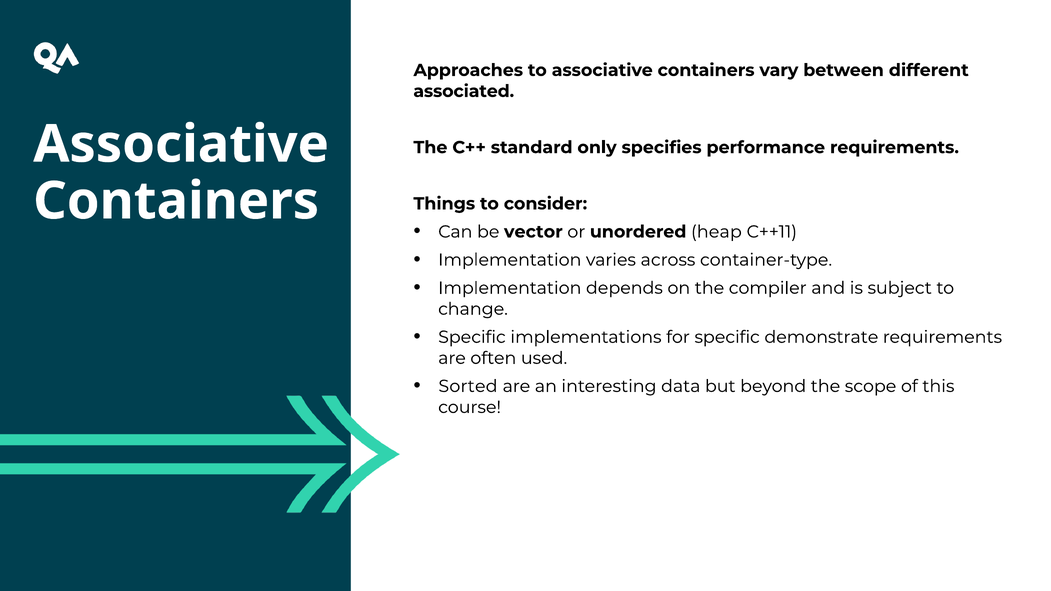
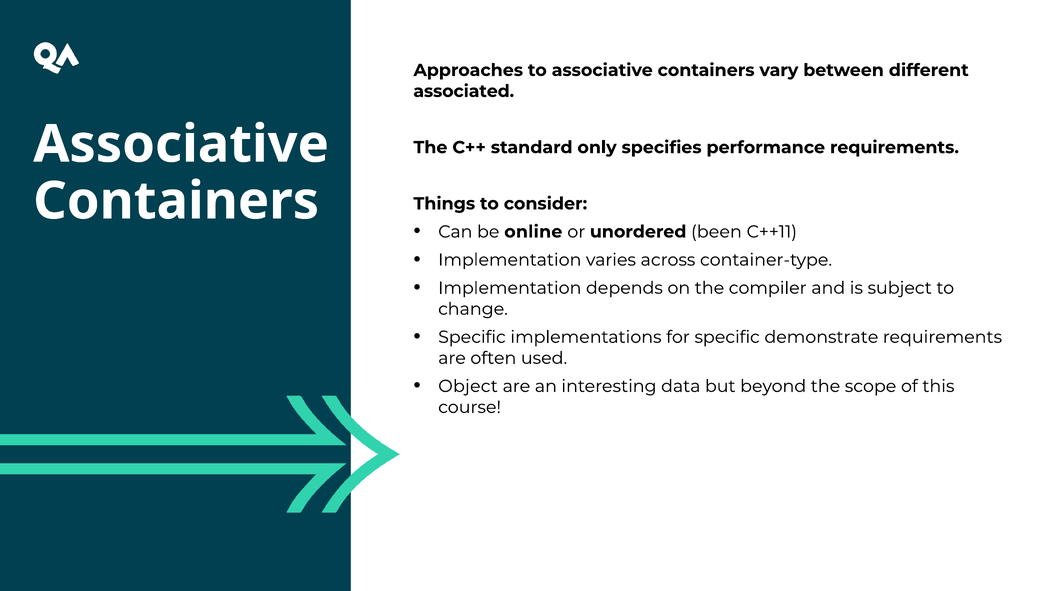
vector: vector -> online
heap: heap -> been
Sorted: Sorted -> Object
